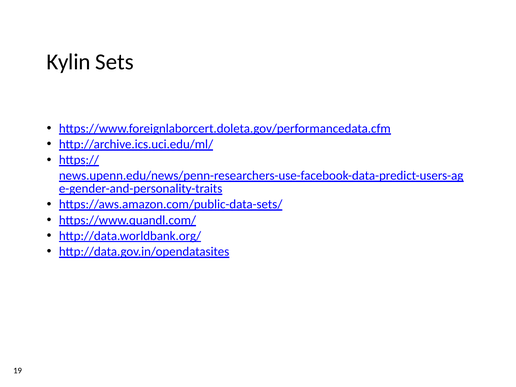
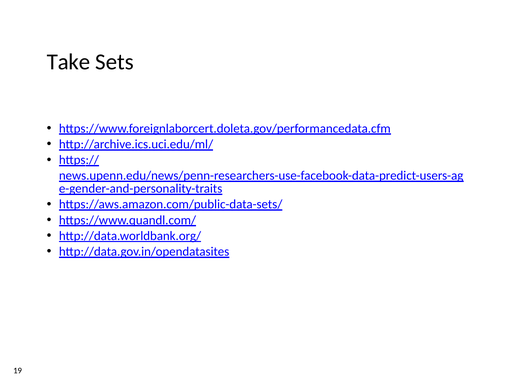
Kylin: Kylin -> Take
